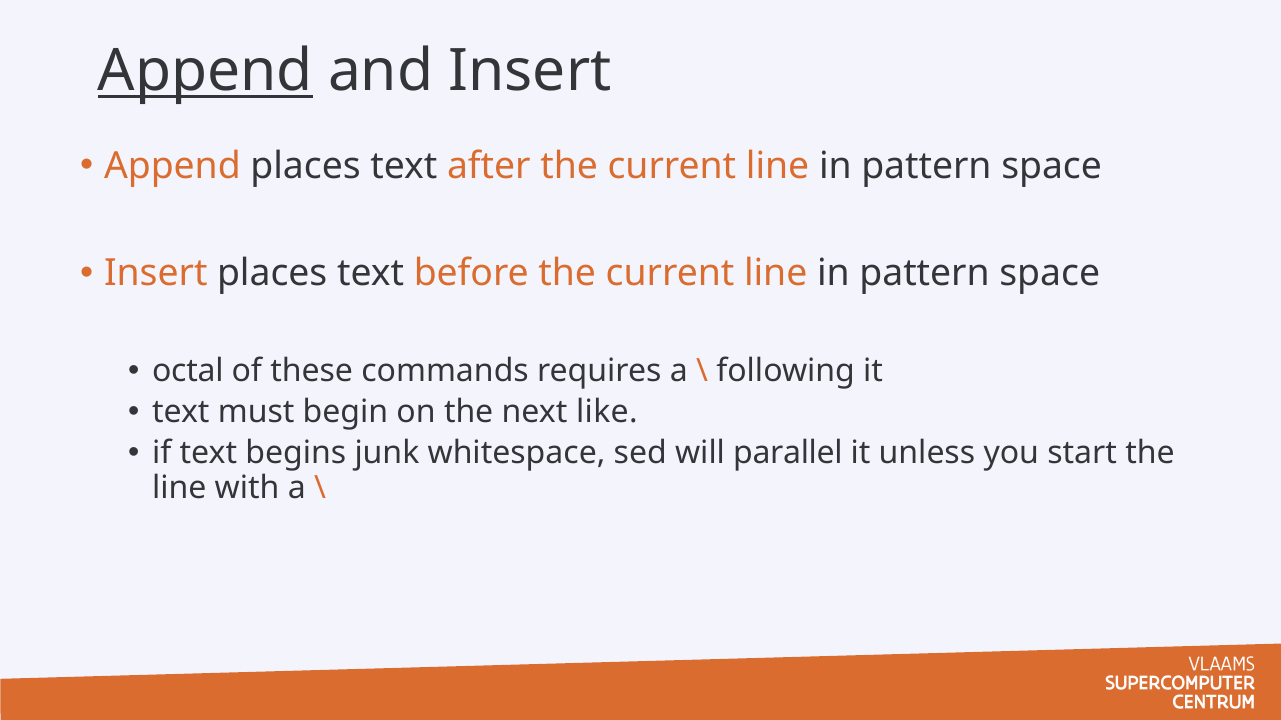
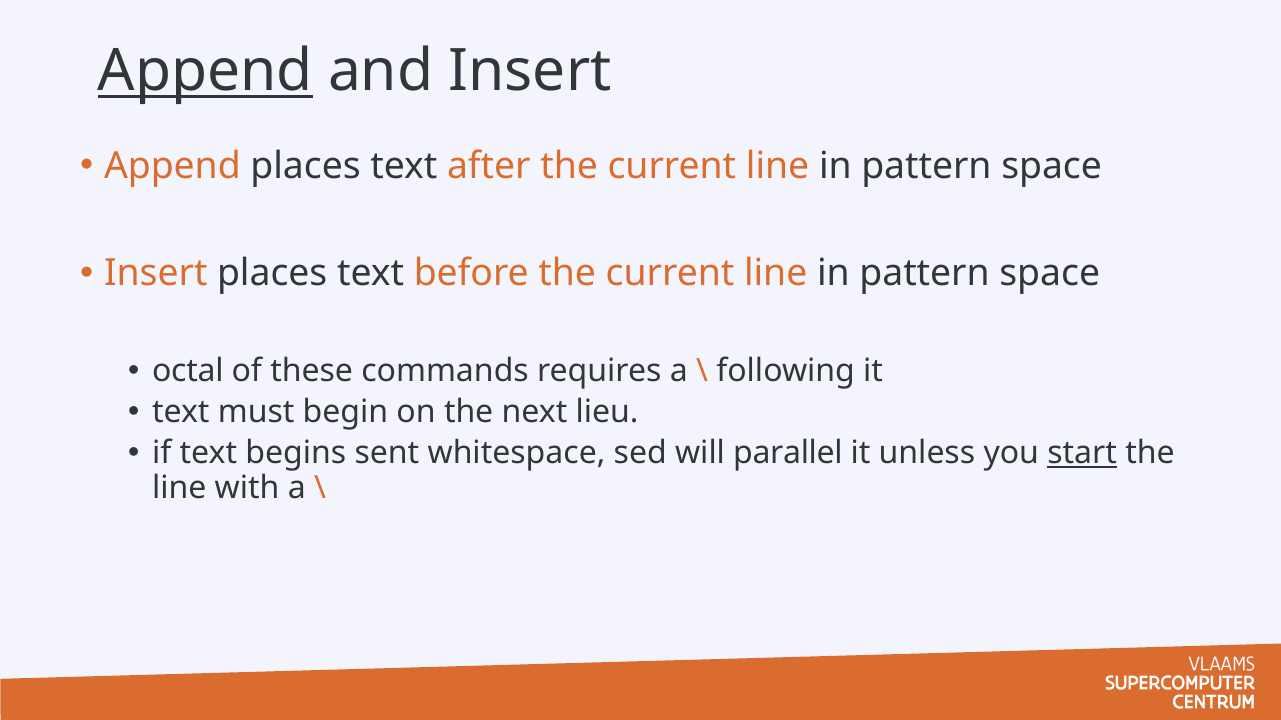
like: like -> lieu
junk: junk -> sent
start underline: none -> present
